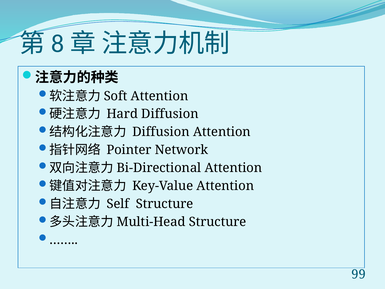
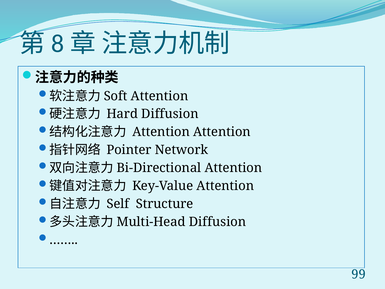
Diffusion at (161, 132): Diffusion -> Attention
Structure at (218, 222): Structure -> Diffusion
